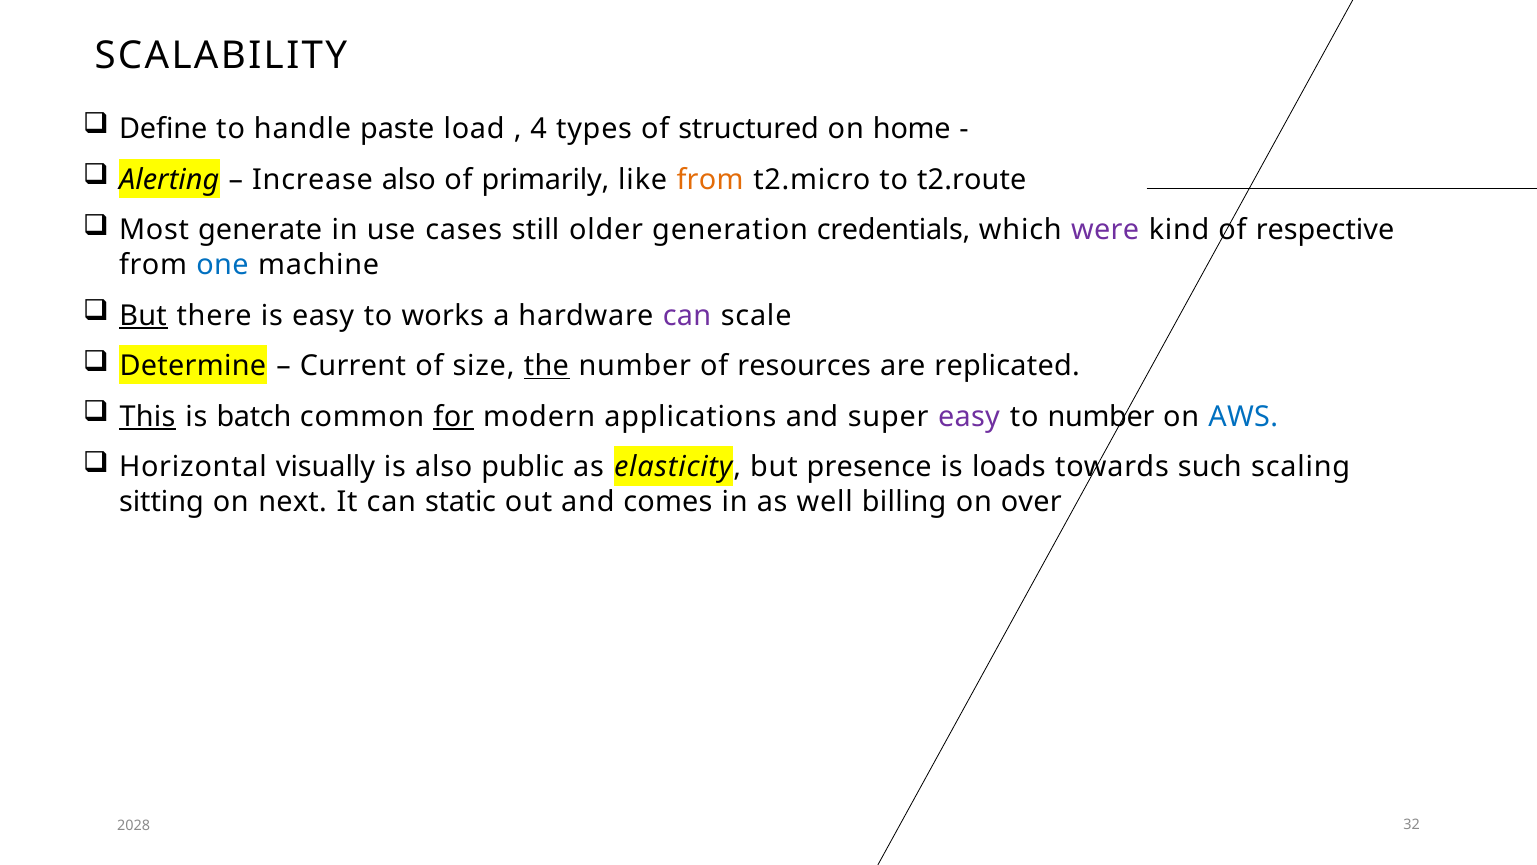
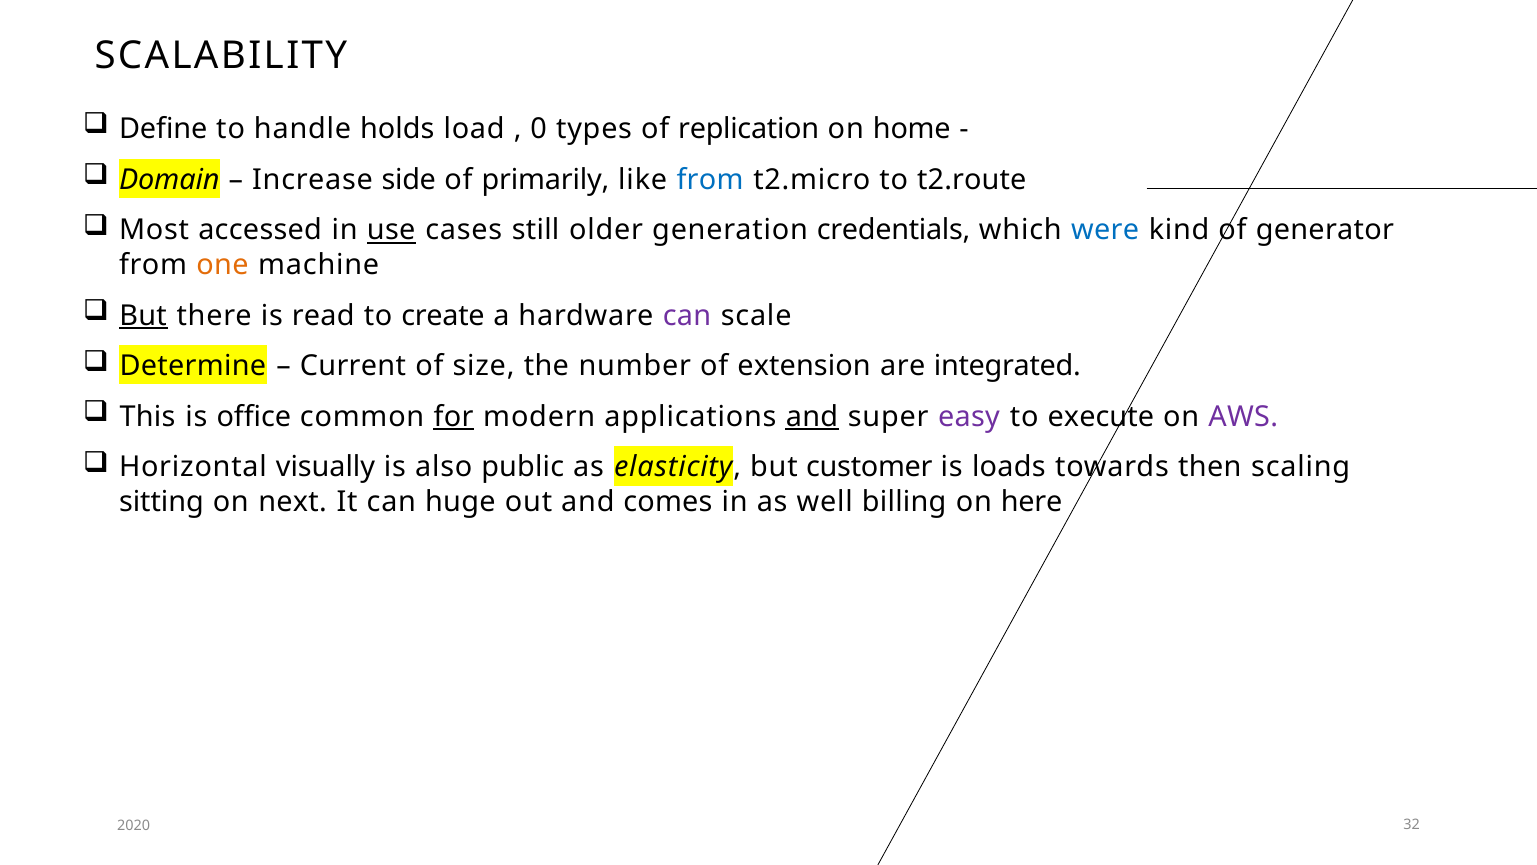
paste: paste -> holds
4: 4 -> 0
structured: structured -> replication
Alerting: Alerting -> Domain
Increase also: also -> side
from at (710, 180) colour: orange -> blue
generate: generate -> accessed
use underline: none -> present
were colour: purple -> blue
respective: respective -> generator
one colour: blue -> orange
is easy: easy -> read
works: works -> create
the underline: present -> none
resources: resources -> extension
replicated: replicated -> integrated
This underline: present -> none
batch: batch -> office
and at (812, 417) underline: none -> present
to number: number -> execute
AWS colour: blue -> purple
presence: presence -> customer
such: such -> then
static: static -> huge
over: over -> here
2028: 2028 -> 2020
